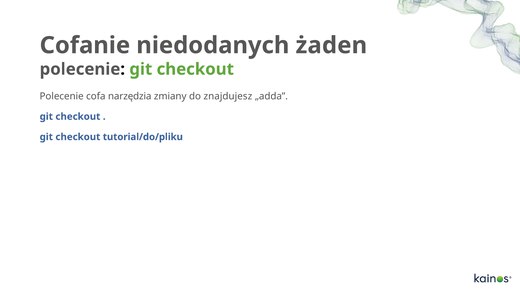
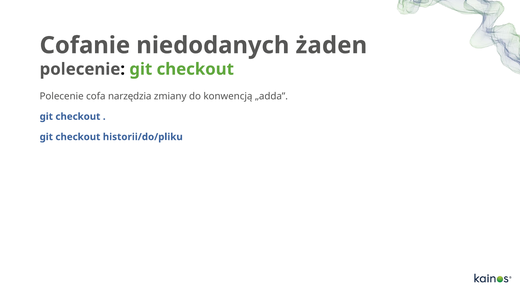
znajdujesz: znajdujesz -> konwencją
tutorial/do/pliku: tutorial/do/pliku -> historii/do/pliku
